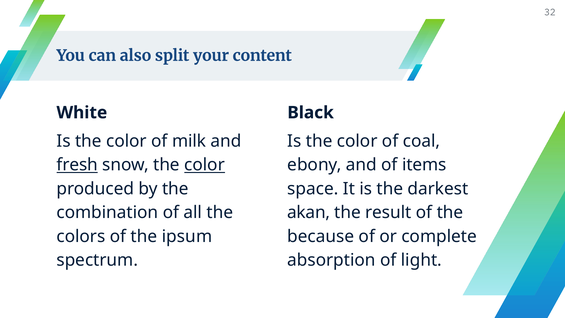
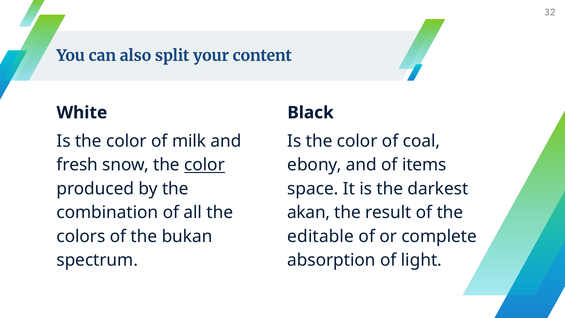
fresh underline: present -> none
ipsum: ipsum -> bukan
because: because -> editable
